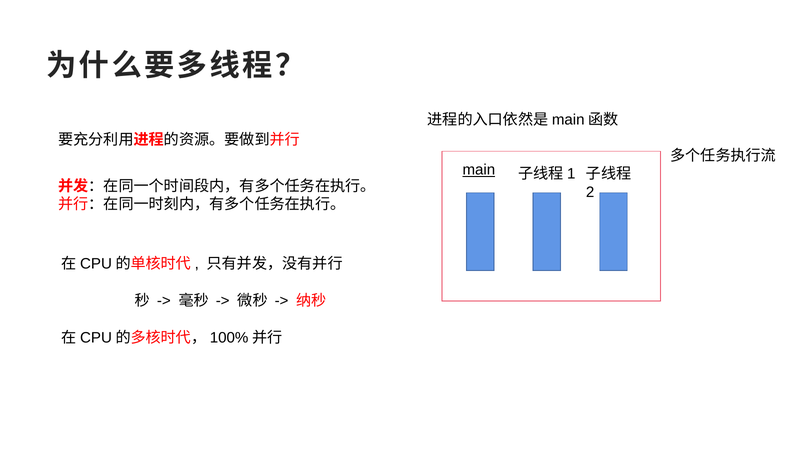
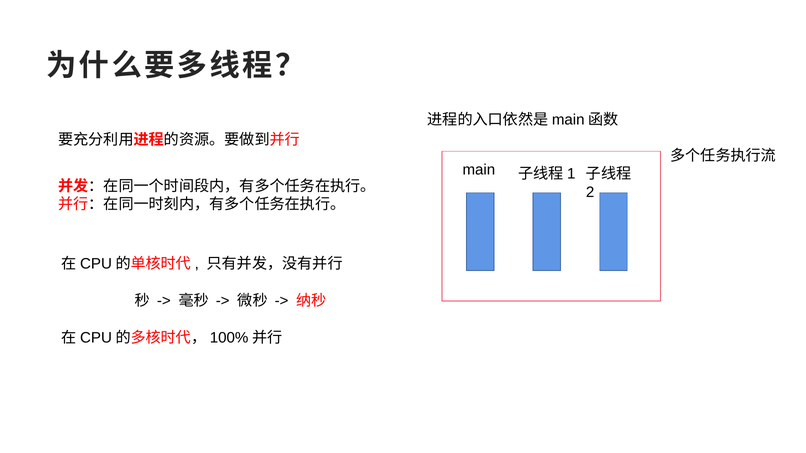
main underline: present -> none
